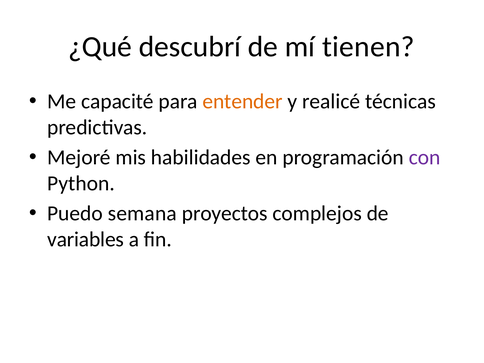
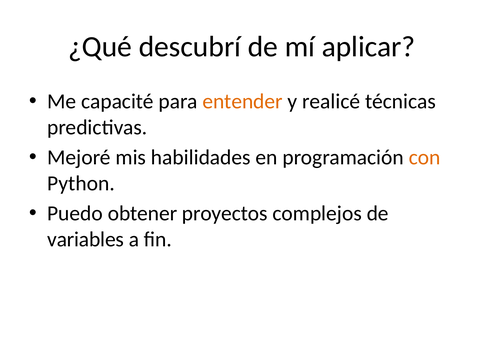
tienen: tienen -> aplicar
con colour: purple -> orange
semana: semana -> obtener
